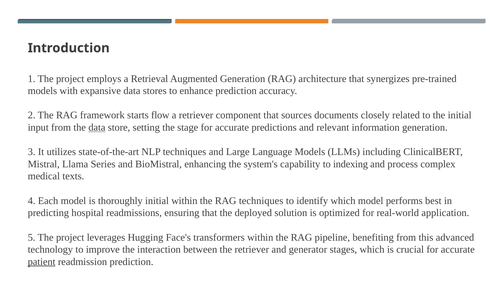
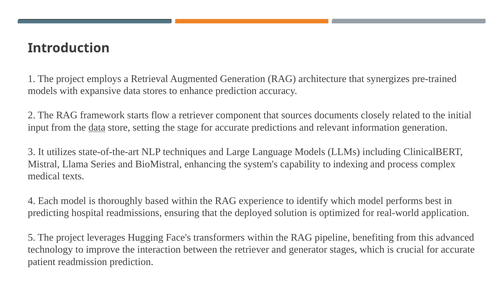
thoroughly initial: initial -> based
RAG techniques: techniques -> experience
patient underline: present -> none
